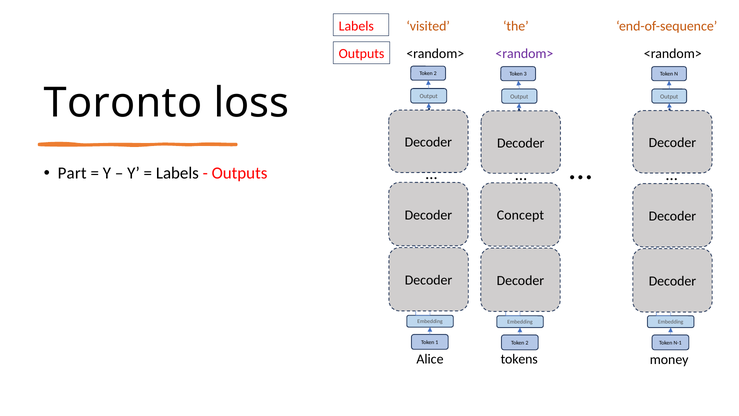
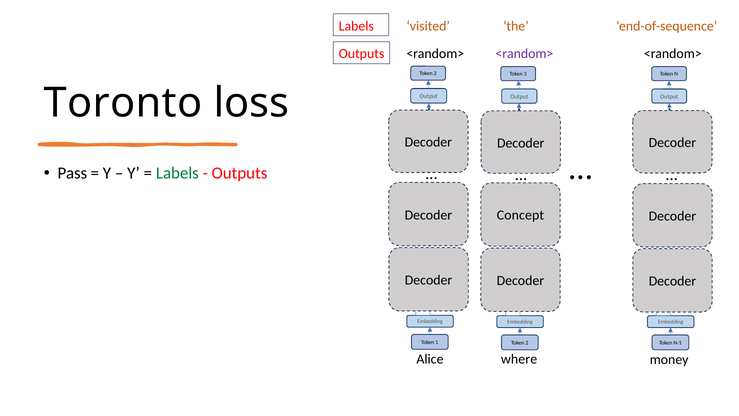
Part: Part -> Pass
Labels at (177, 173) colour: black -> green
tokens: tokens -> where
